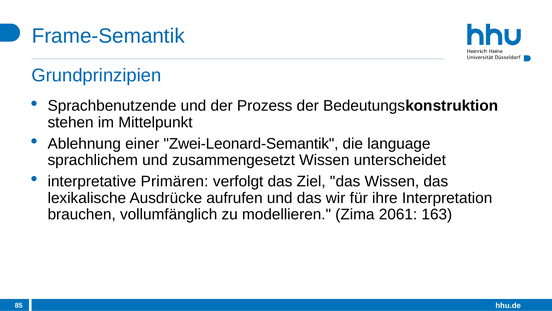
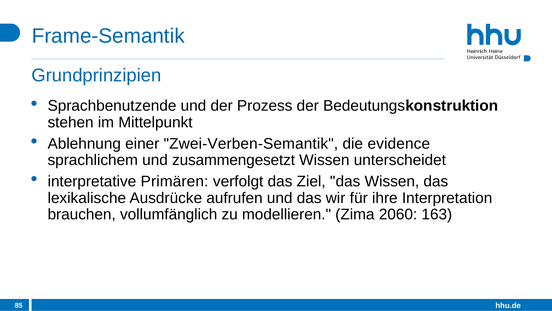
Zwei-Leonard-Semantik: Zwei-Leonard-Semantik -> Zwei-Verben-Semantik
language: language -> evidence
2061: 2061 -> 2060
